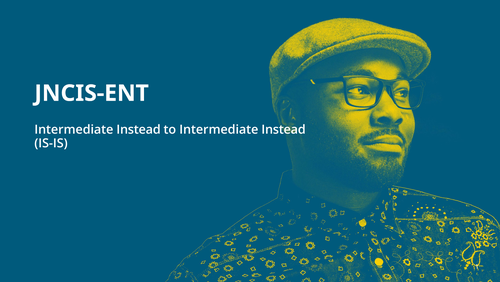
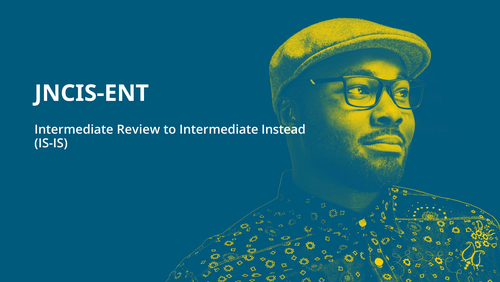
Instead at (139, 129): Instead -> Review
